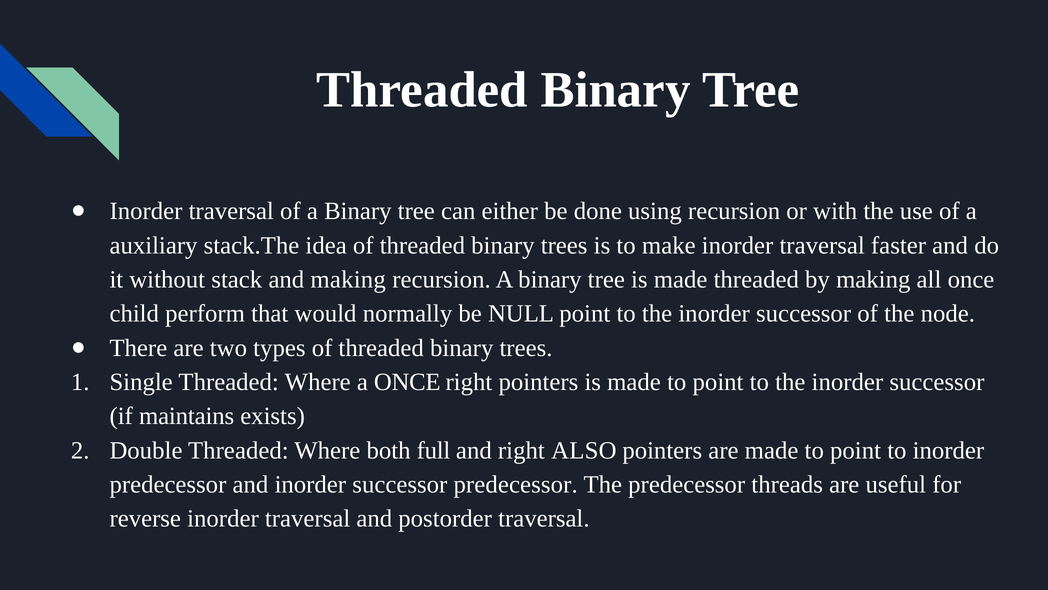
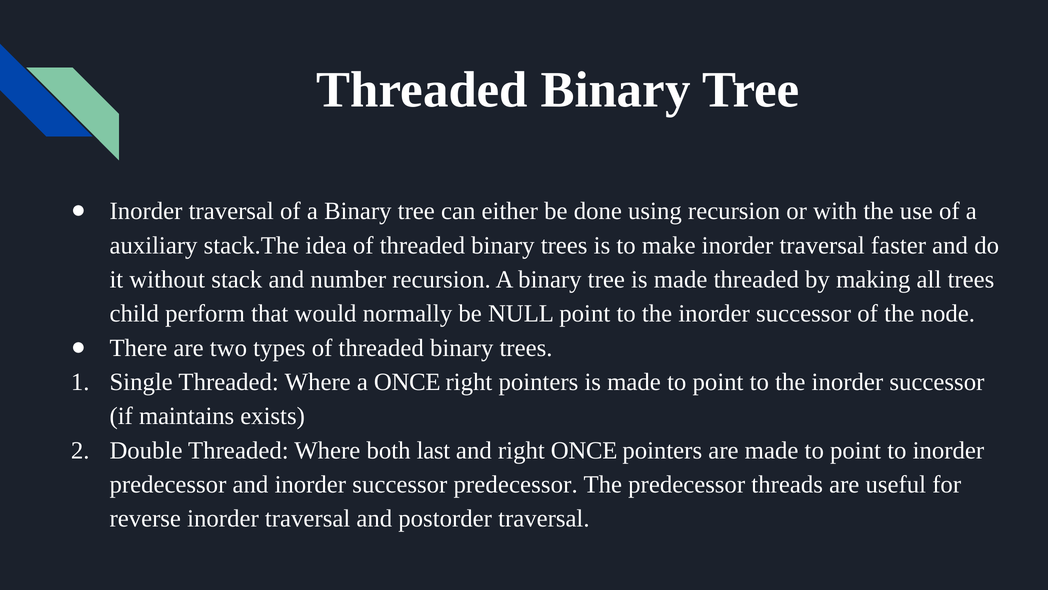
and making: making -> number
all once: once -> trees
full: full -> last
right ALSO: ALSO -> ONCE
